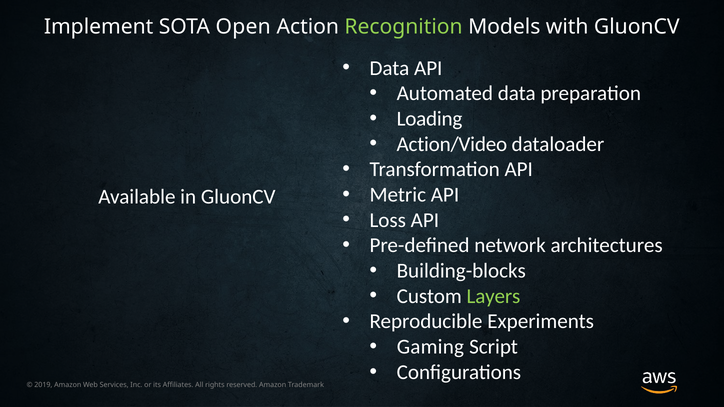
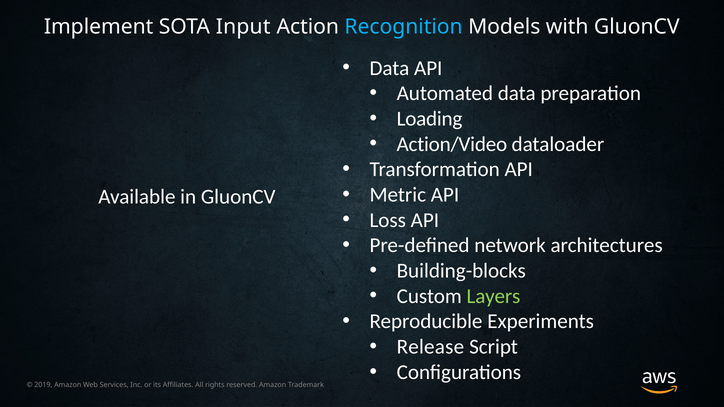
Open: Open -> Input
Recognition colour: light green -> light blue
Gaming: Gaming -> Release
